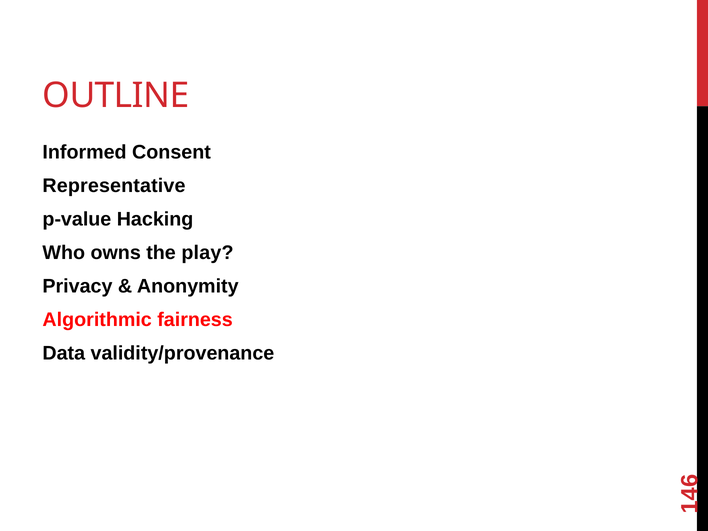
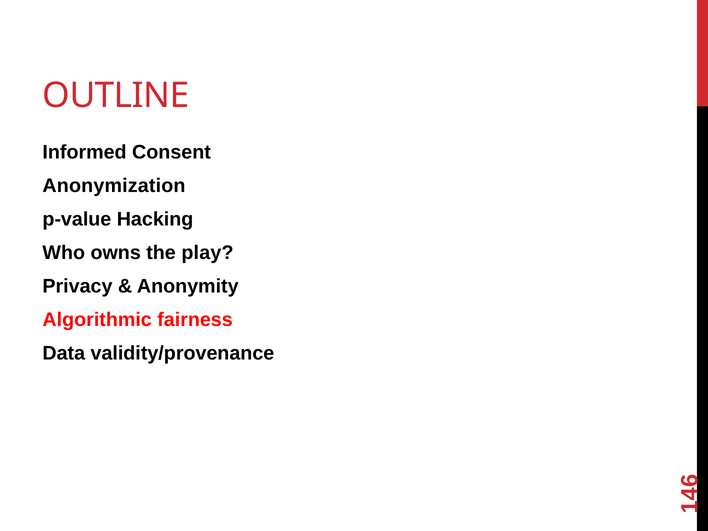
Representative: Representative -> Anonymization
